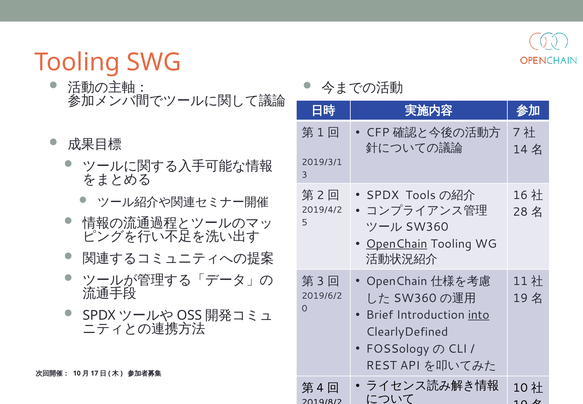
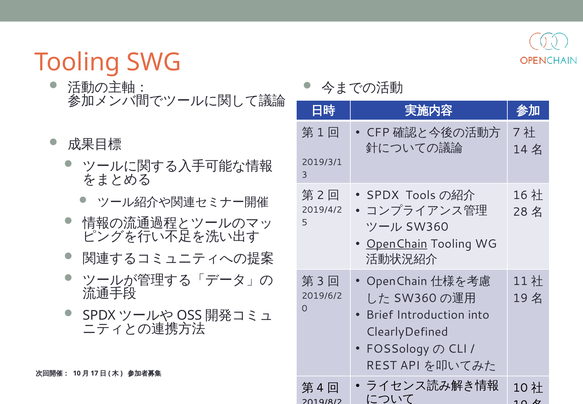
into underline: present -> none
